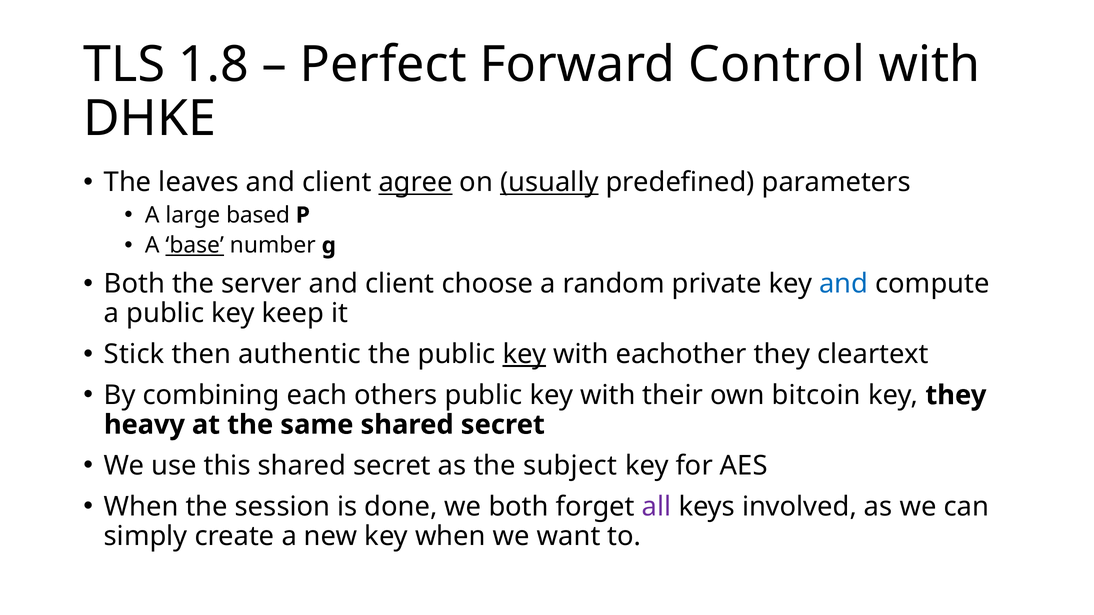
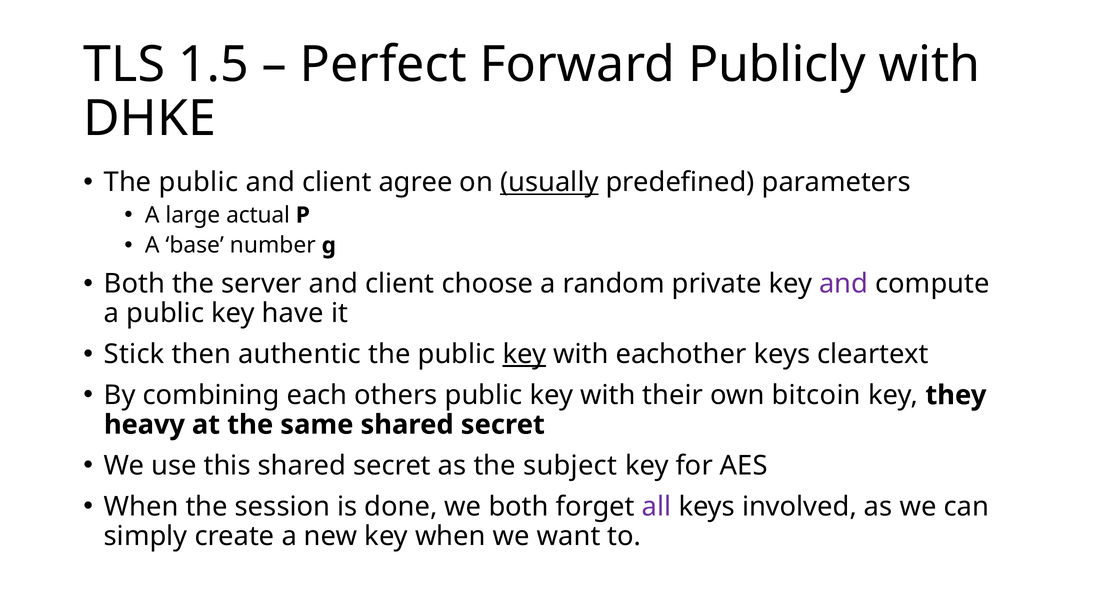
1.8: 1.8 -> 1.5
Control: Control -> Publicly
leaves at (199, 183): leaves -> public
agree underline: present -> none
based: based -> actual
base underline: present -> none
and at (844, 284) colour: blue -> purple
keep: keep -> have
eachother they: they -> keys
